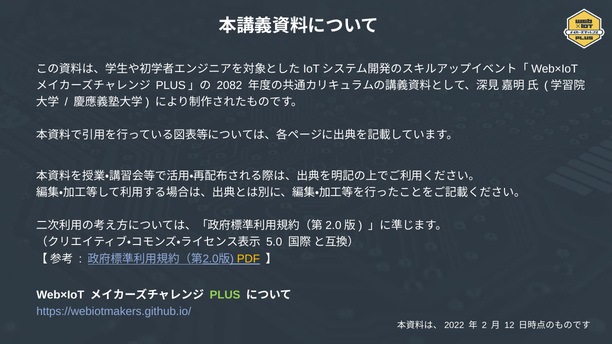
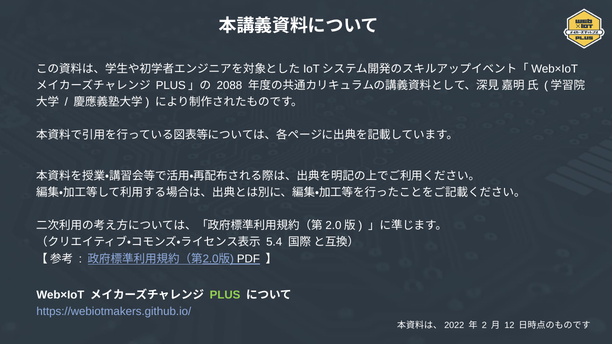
2082: 2082 -> 2088
5.0: 5.0 -> 5.4
PDF colour: yellow -> white
